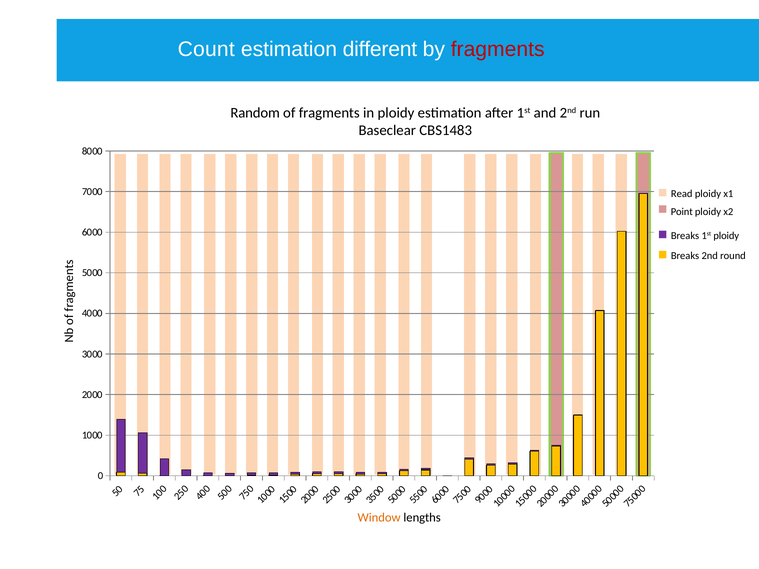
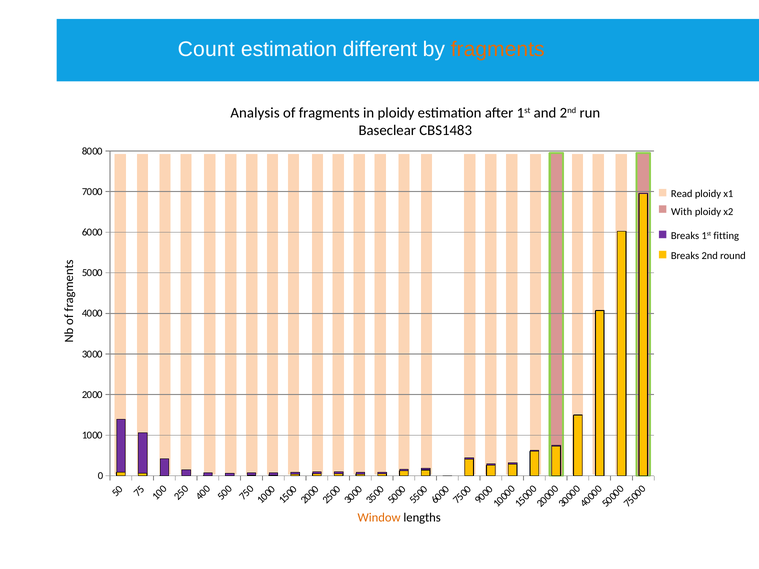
fragments at (498, 49) colour: red -> orange
Random: Random -> Analysis
Point: Point -> With
1st ploidy: ploidy -> fitting
